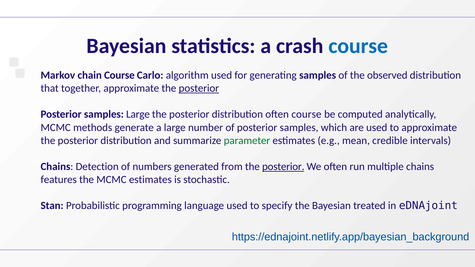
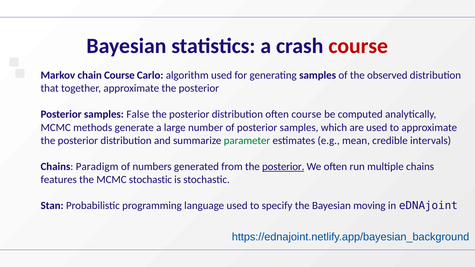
course at (358, 46) colour: blue -> red
posterior at (199, 88) underline: present -> none
samples Large: Large -> False
Detection: Detection -> Paradigm
MCMC estimates: estimates -> stochastic
treated: treated -> moving
